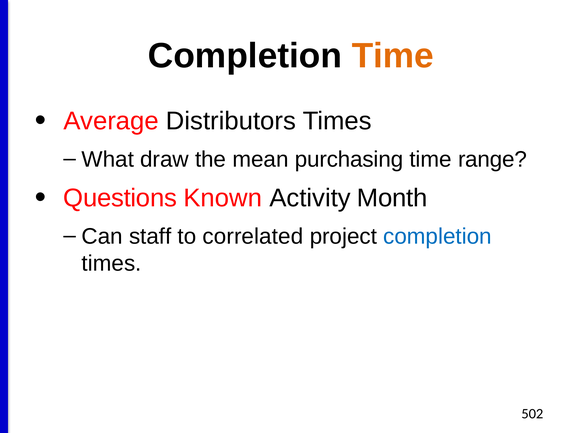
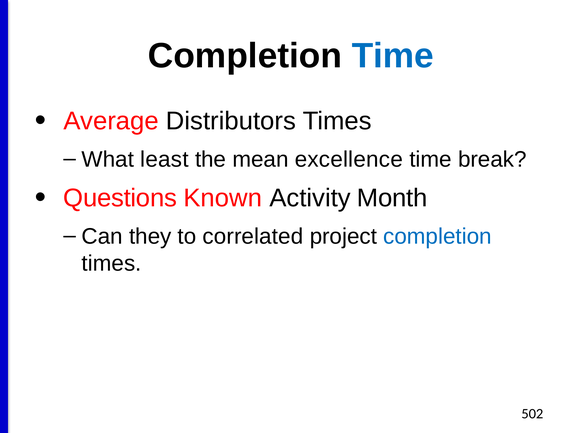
Time at (393, 56) colour: orange -> blue
draw: draw -> least
purchasing: purchasing -> excellence
range: range -> break
staff: staff -> they
